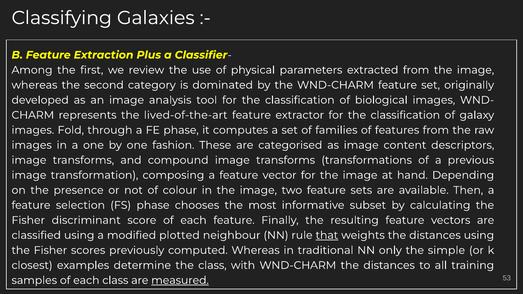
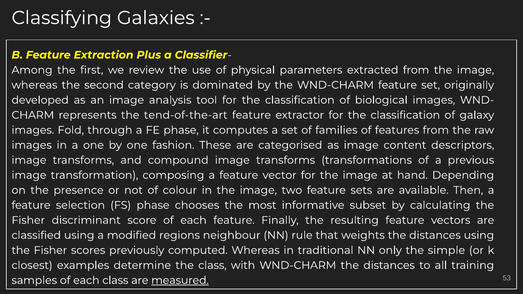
lived-of-the-art: lived-of-the-art -> tend-of-the-art
plotted: plotted -> regions
that underline: present -> none
